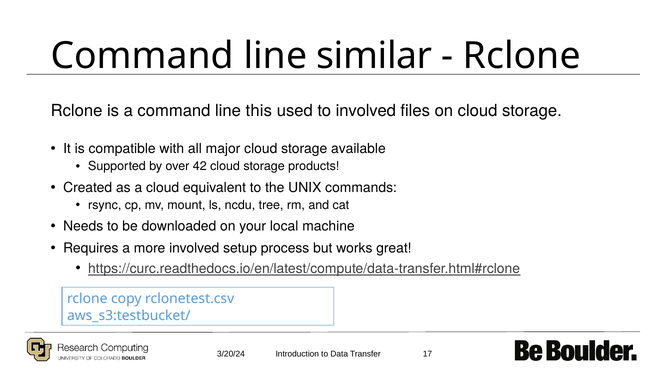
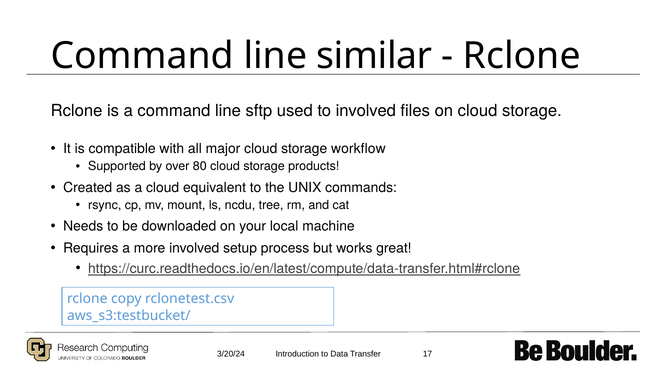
this: this -> sftp
available: available -> workflow
42: 42 -> 80
